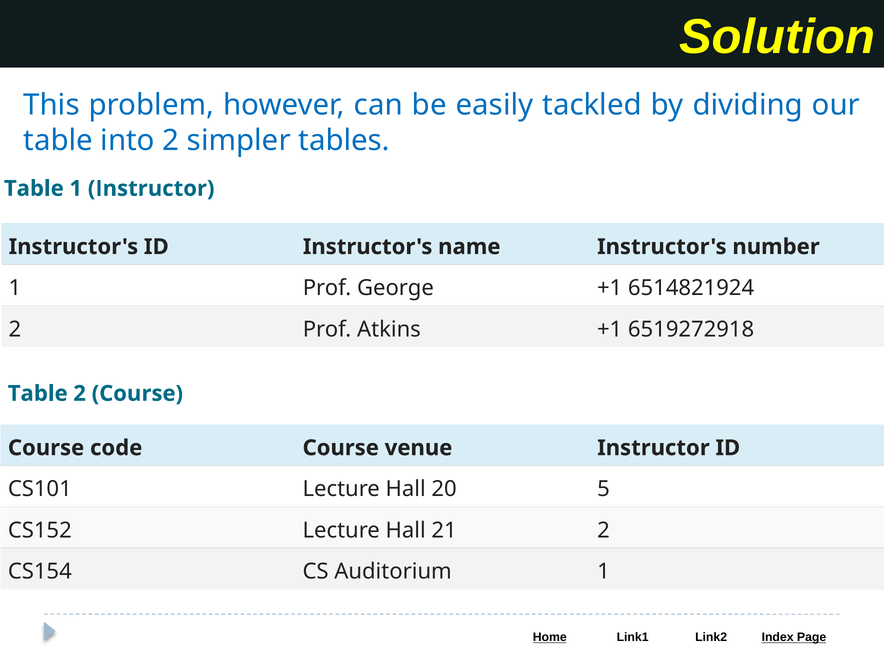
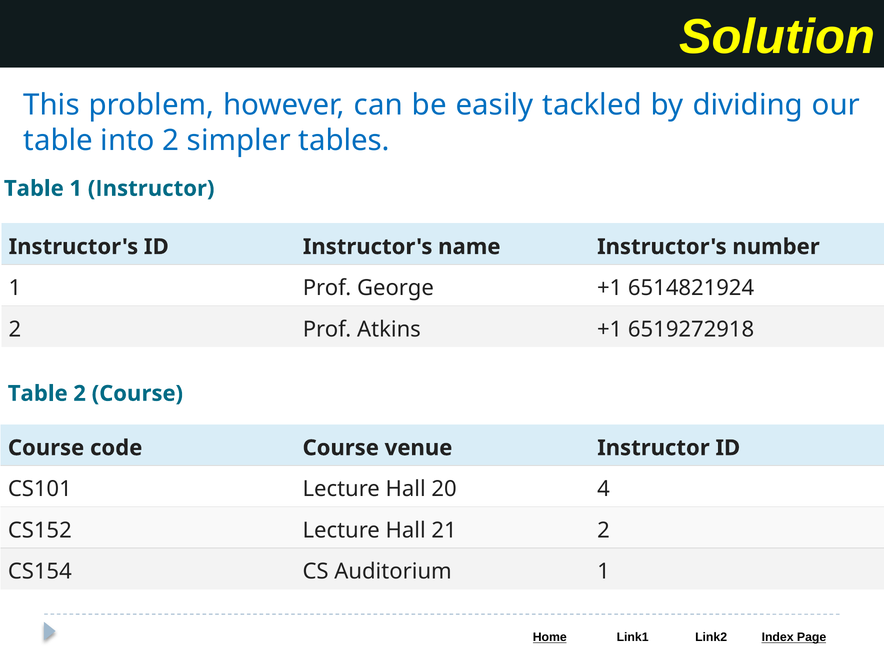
5: 5 -> 4
